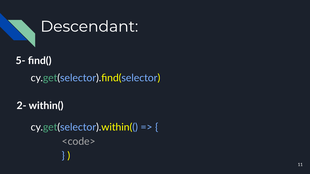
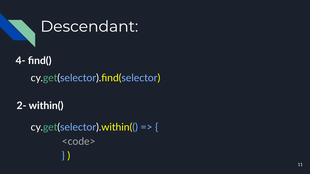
5-: 5- -> 4-
